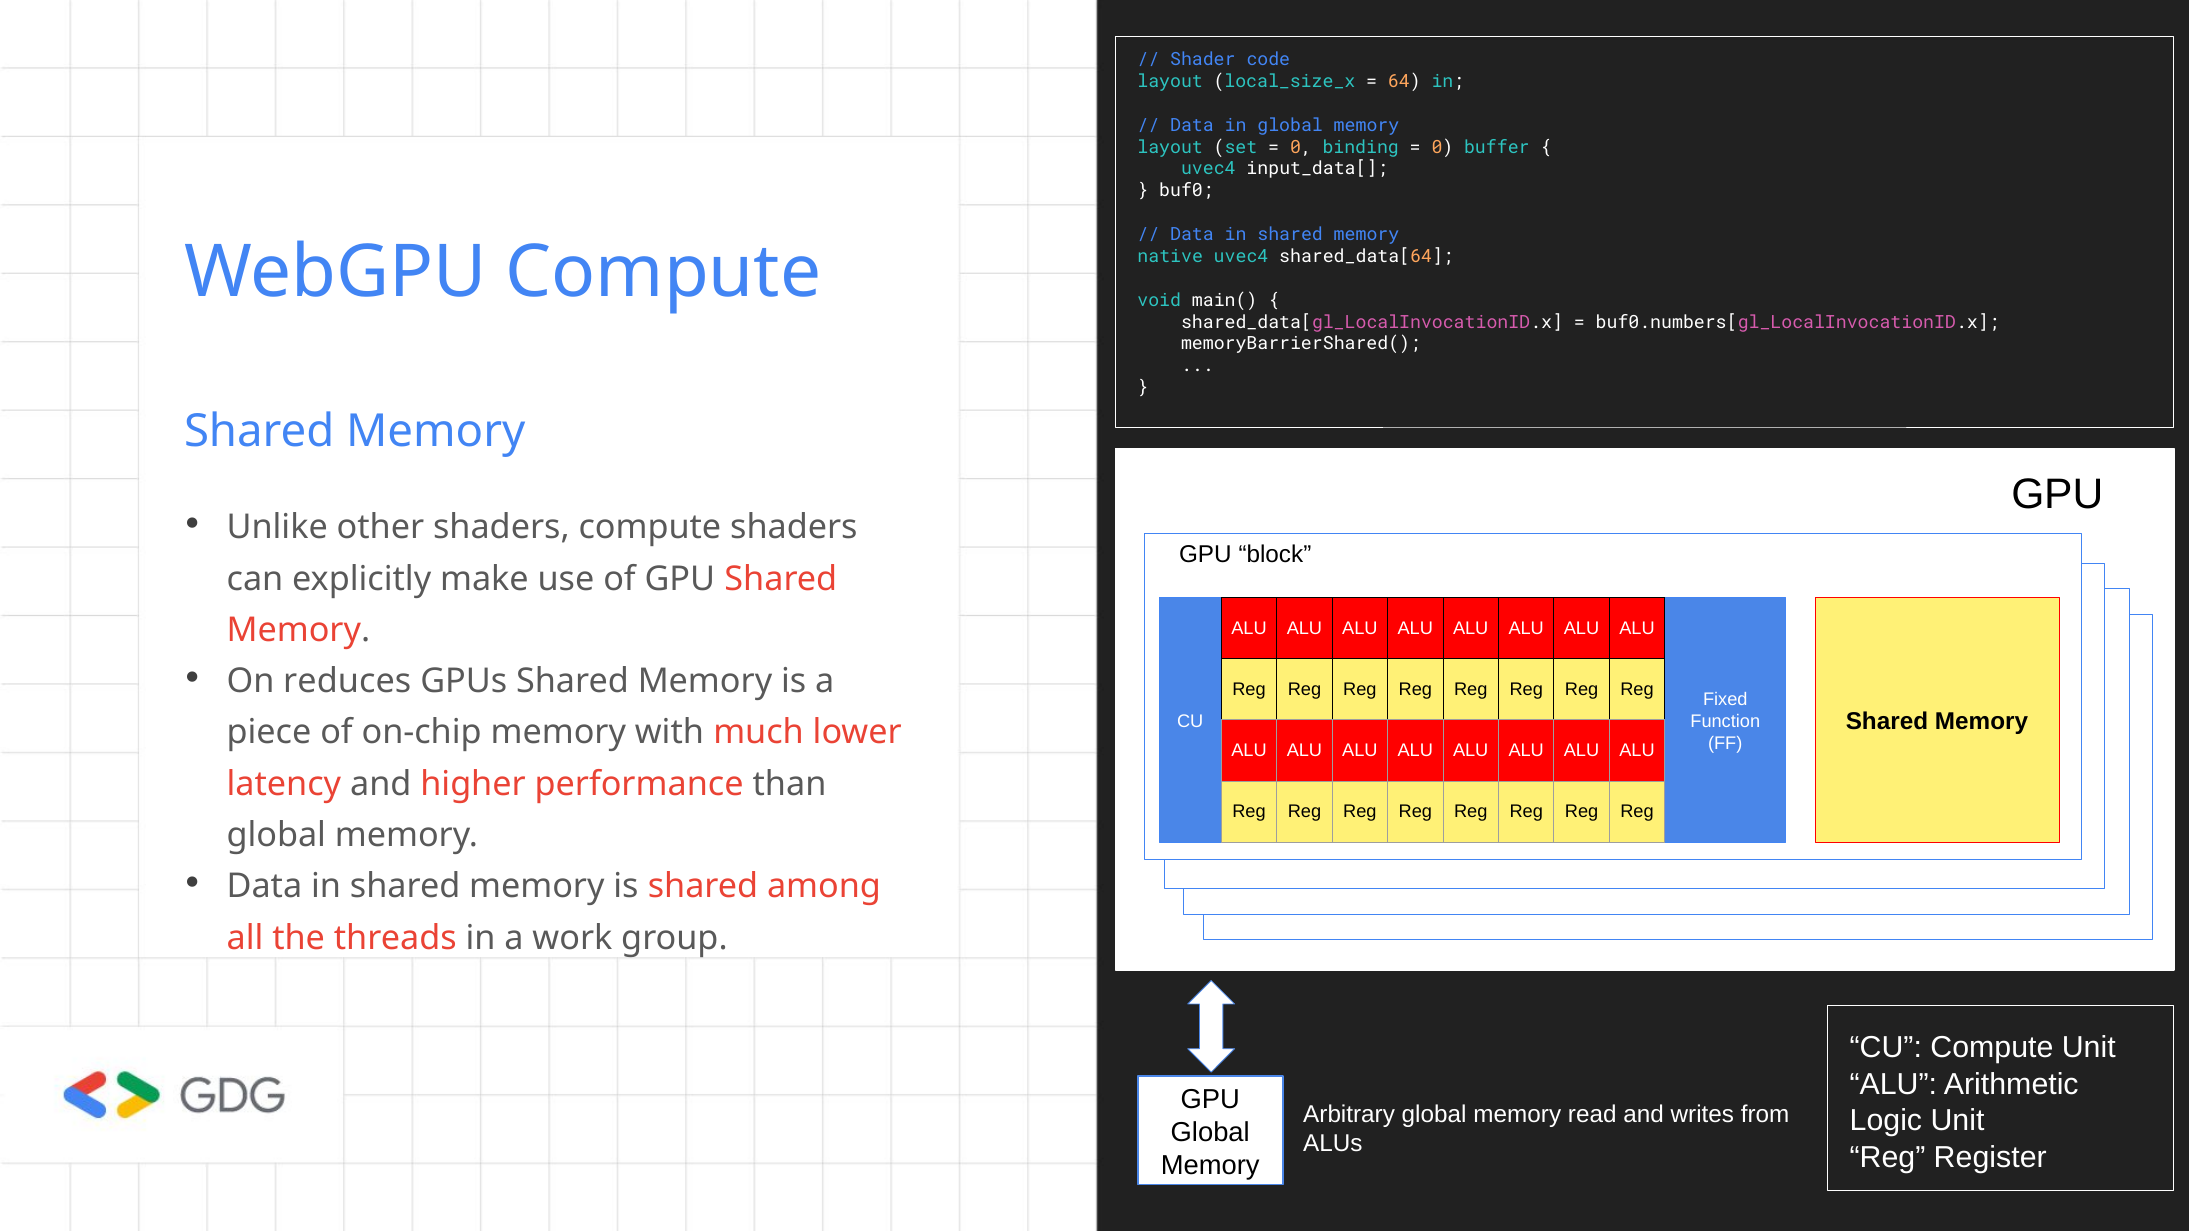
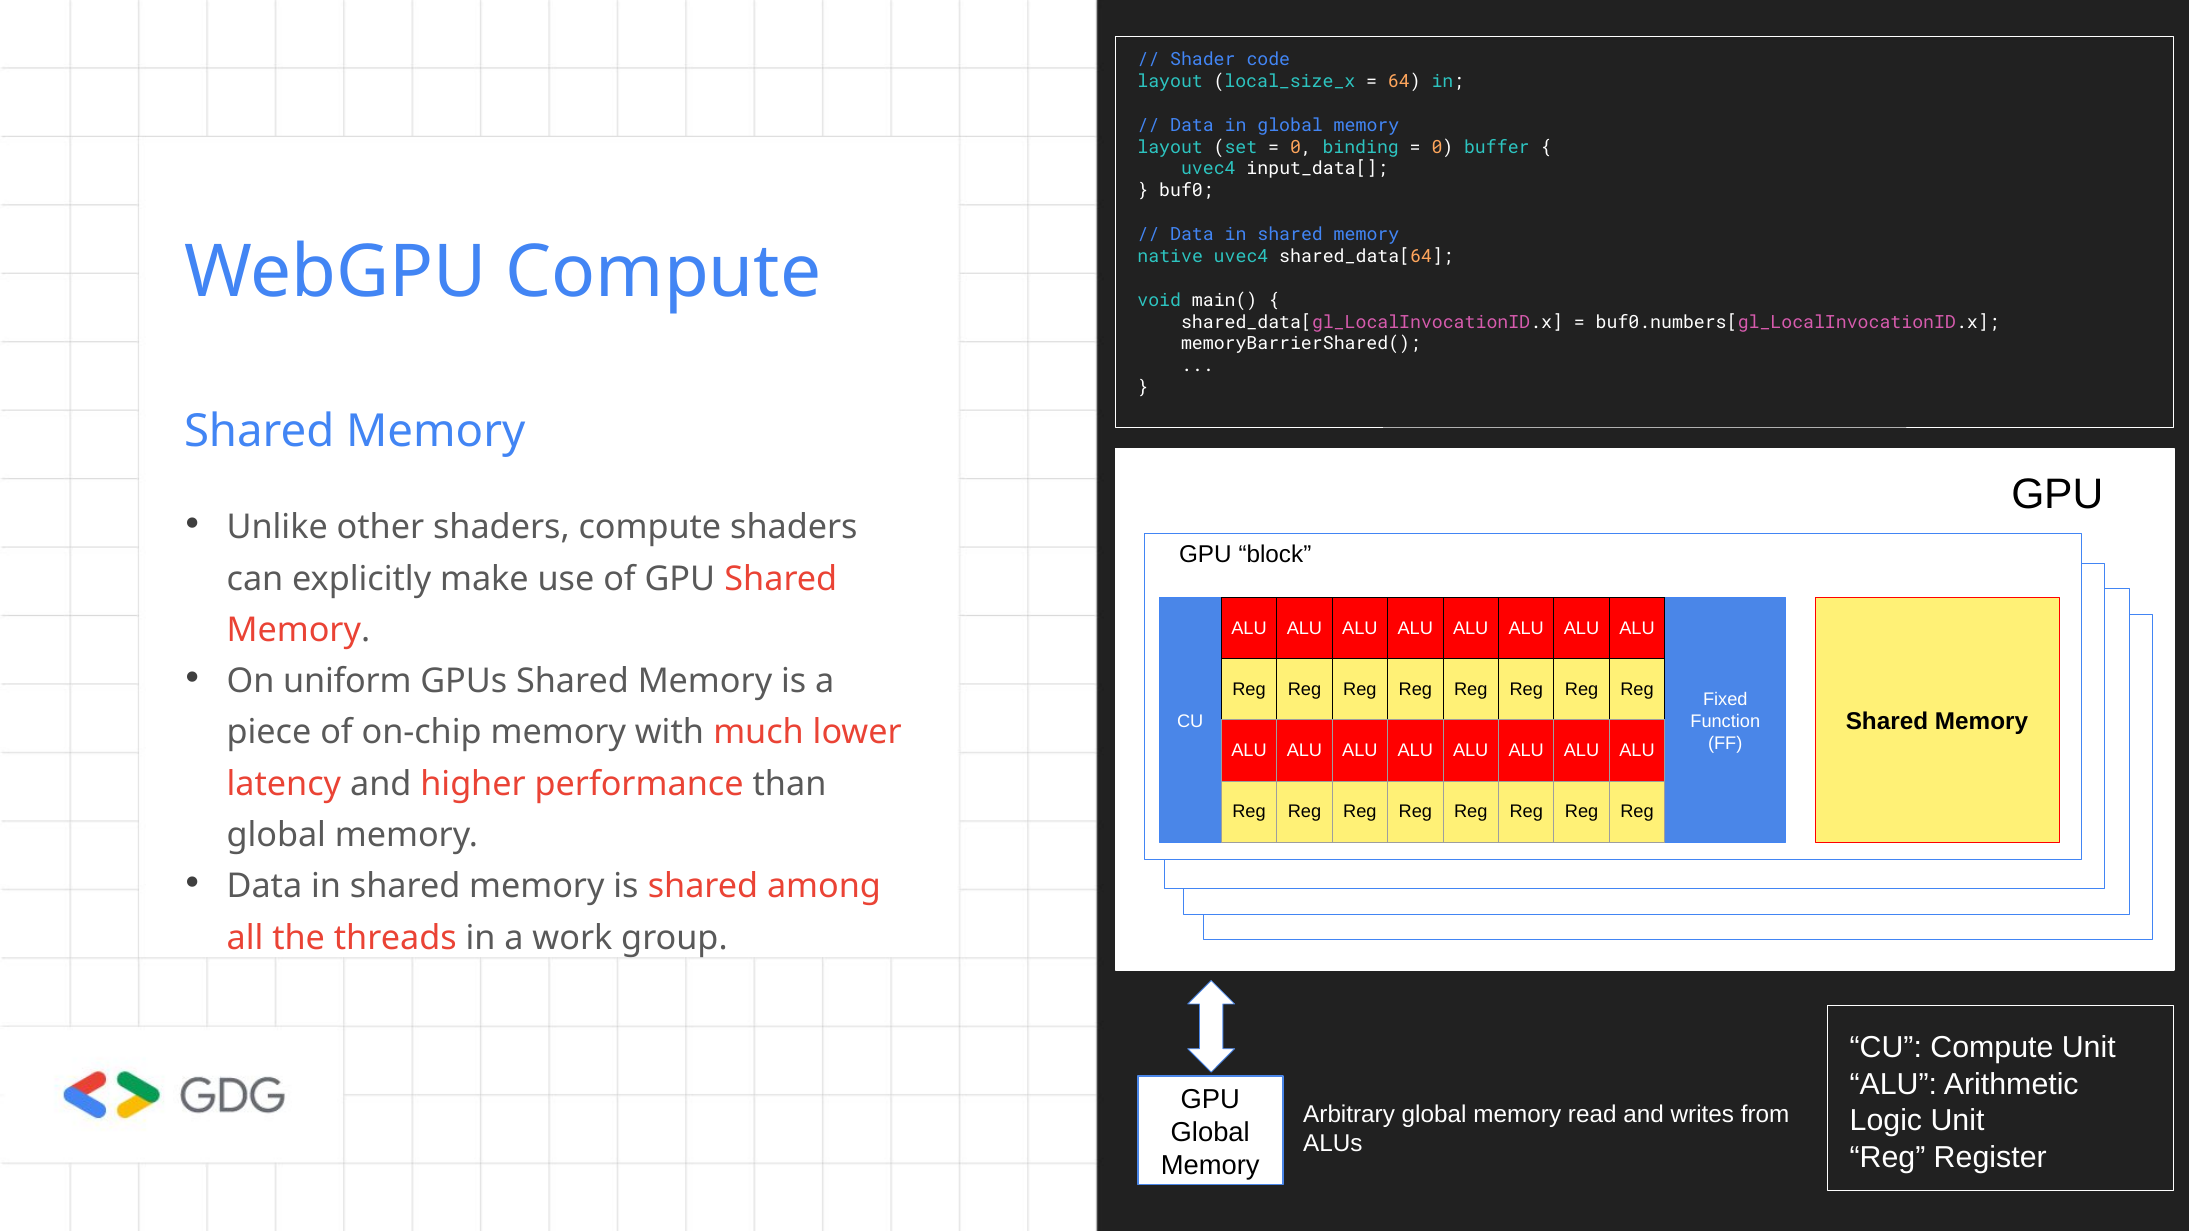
reduces: reduces -> uniform
